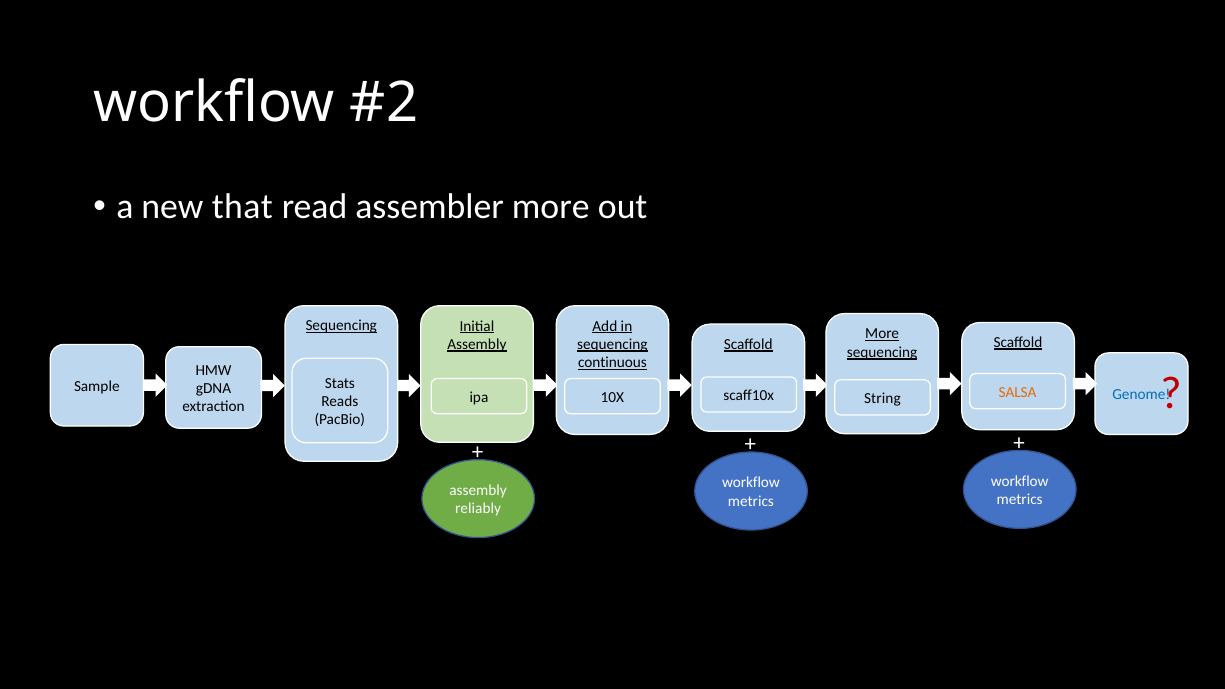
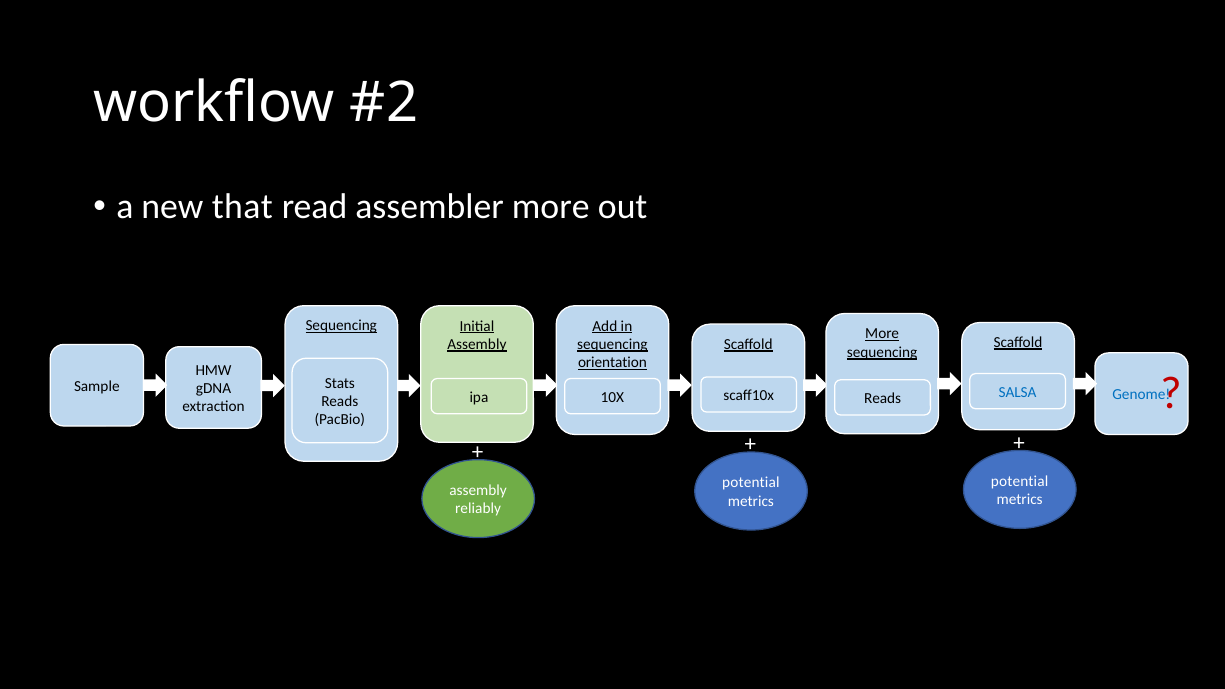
continuous: continuous -> orientation
SALSA colour: orange -> blue
String at (882, 398): String -> Reads
workflow at (1020, 481): workflow -> potential
workflow at (751, 483): workflow -> potential
